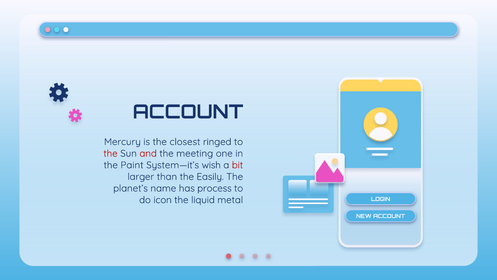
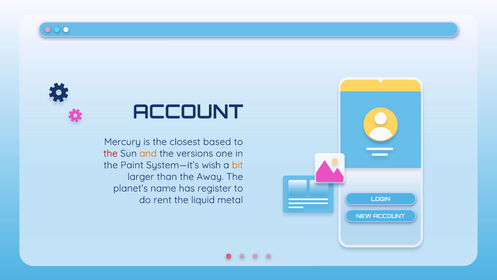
ringed: ringed -> based
and colour: red -> orange
meeting: meeting -> versions
bit colour: red -> orange
Easily: Easily -> Away
process: process -> register
icon: icon -> rent
